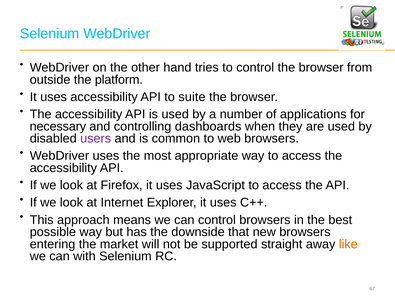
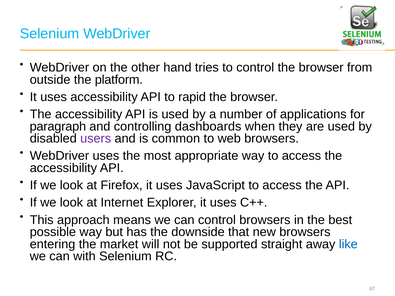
suite: suite -> rapid
necessary: necessary -> paragraph
like colour: orange -> blue
